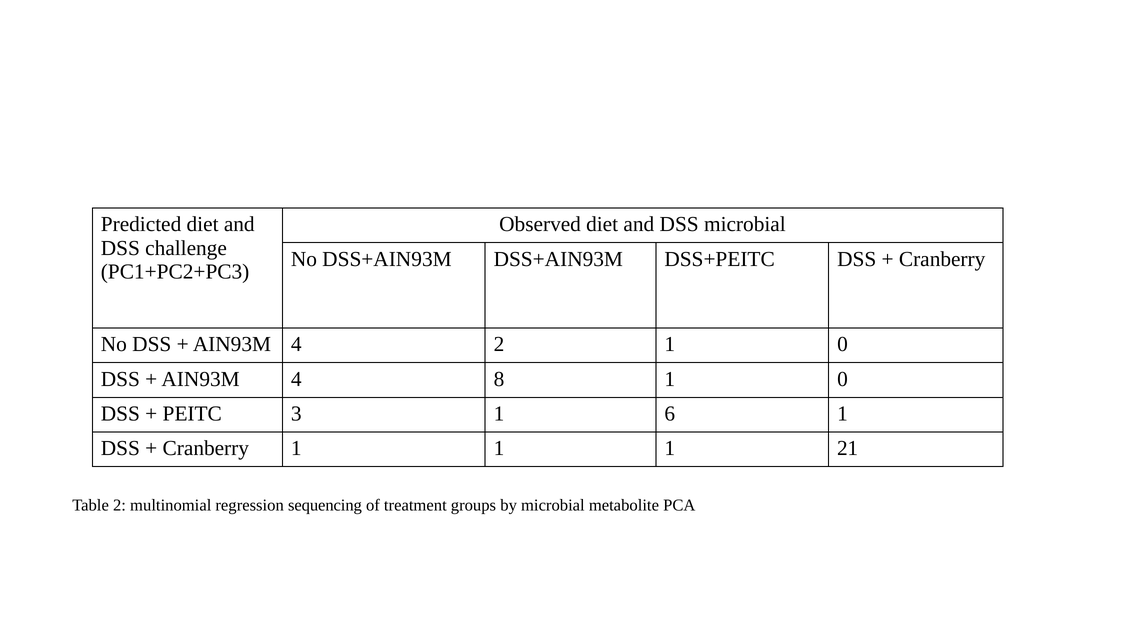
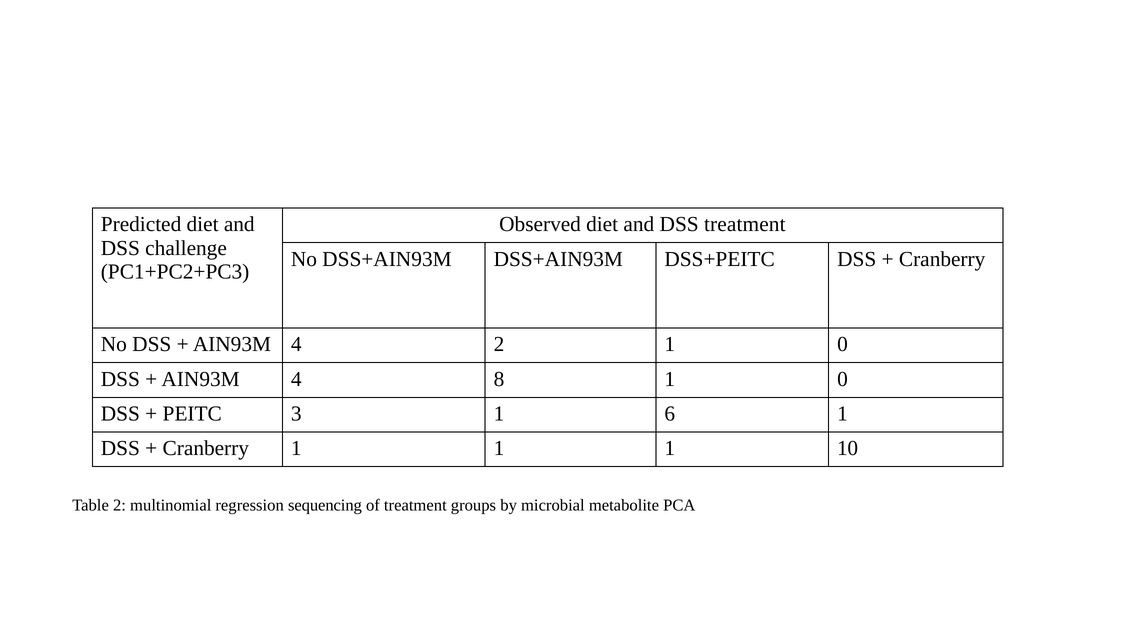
DSS microbial: microbial -> treatment
21: 21 -> 10
